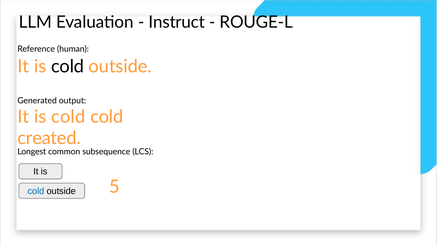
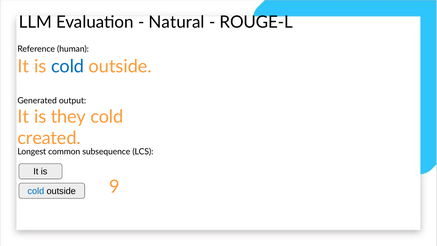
Instruct: Instruct -> Natural
cold at (68, 66) colour: black -> blue
cold at (68, 117): cold -> they
5: 5 -> 9
